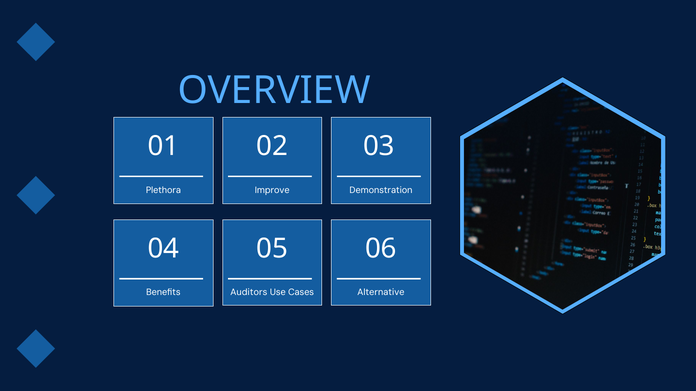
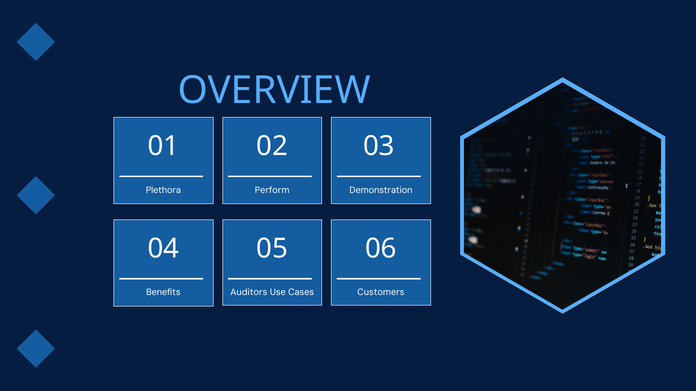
Improve: Improve -> Perform
Alternative: Alternative -> Customers
